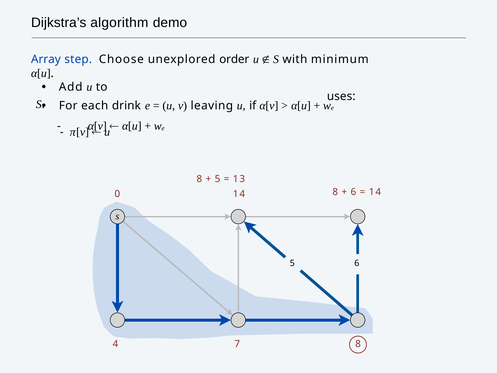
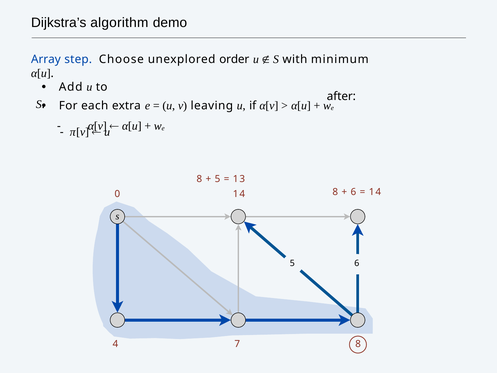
uses: uses -> after
drink: drink -> extra
